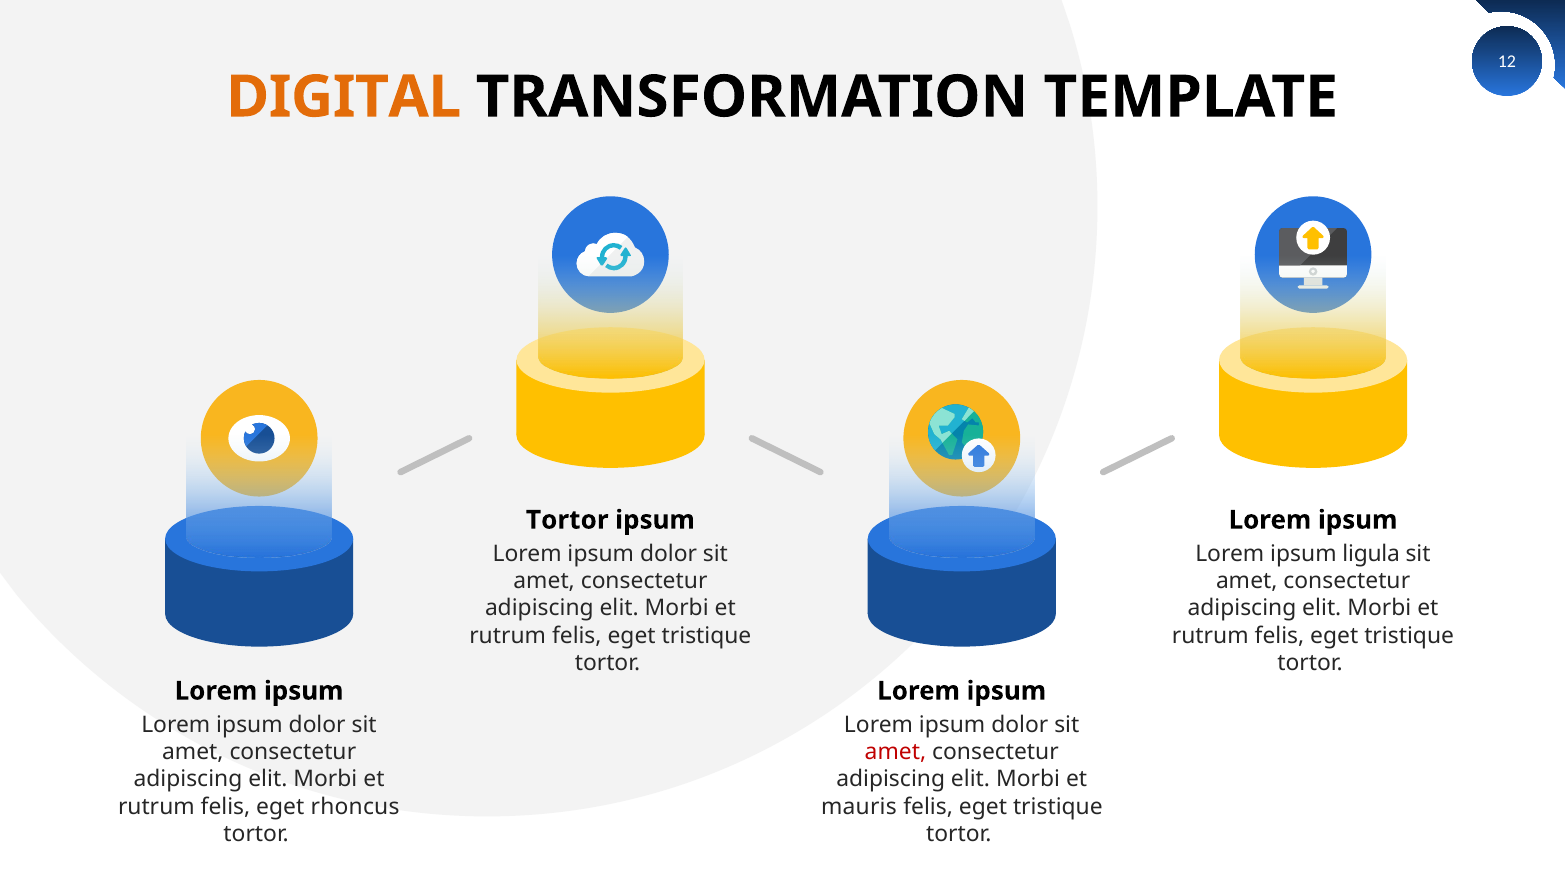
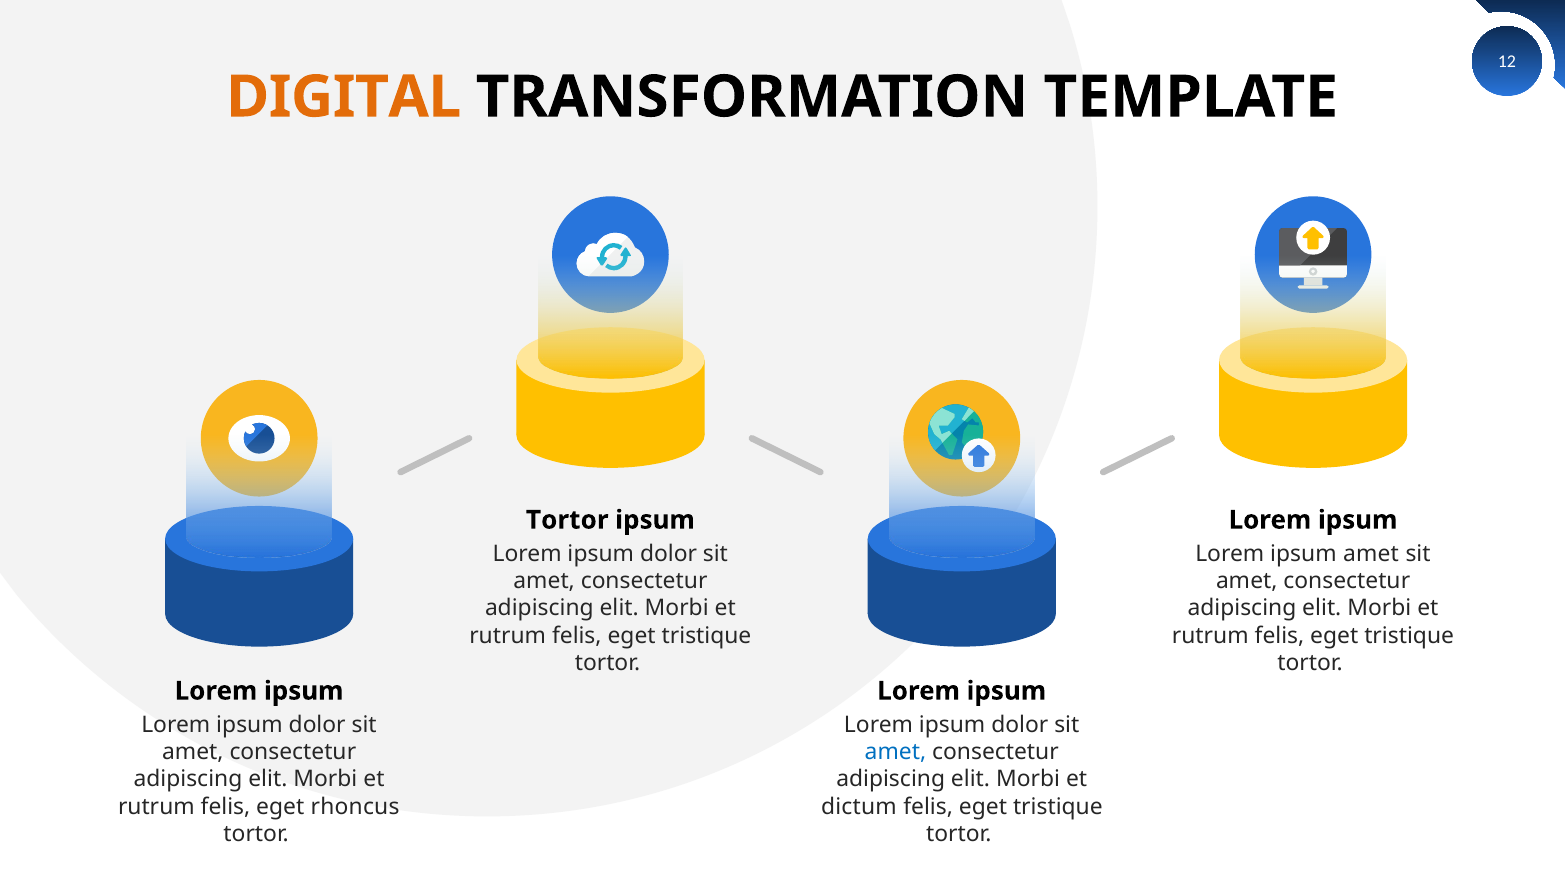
ipsum ligula: ligula -> amet
amet at (895, 752) colour: red -> blue
mauris: mauris -> dictum
